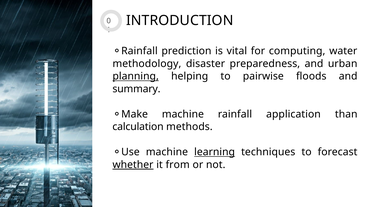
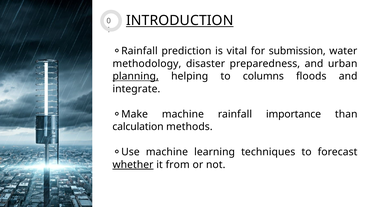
INTRODUCTION underline: none -> present
computing: computing -> submission
pairwise: pairwise -> columns
summary: summary -> integrate
application: application -> importance
learning underline: present -> none
